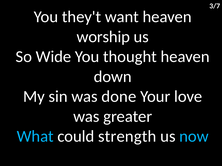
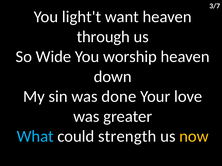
they't: they't -> light't
worship: worship -> through
thought: thought -> worship
now colour: light blue -> yellow
